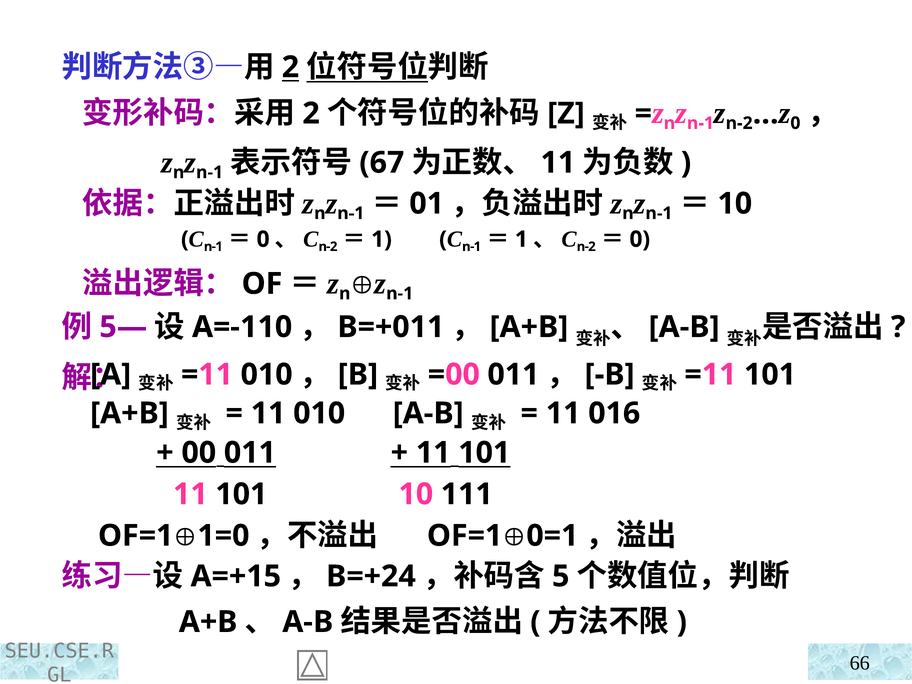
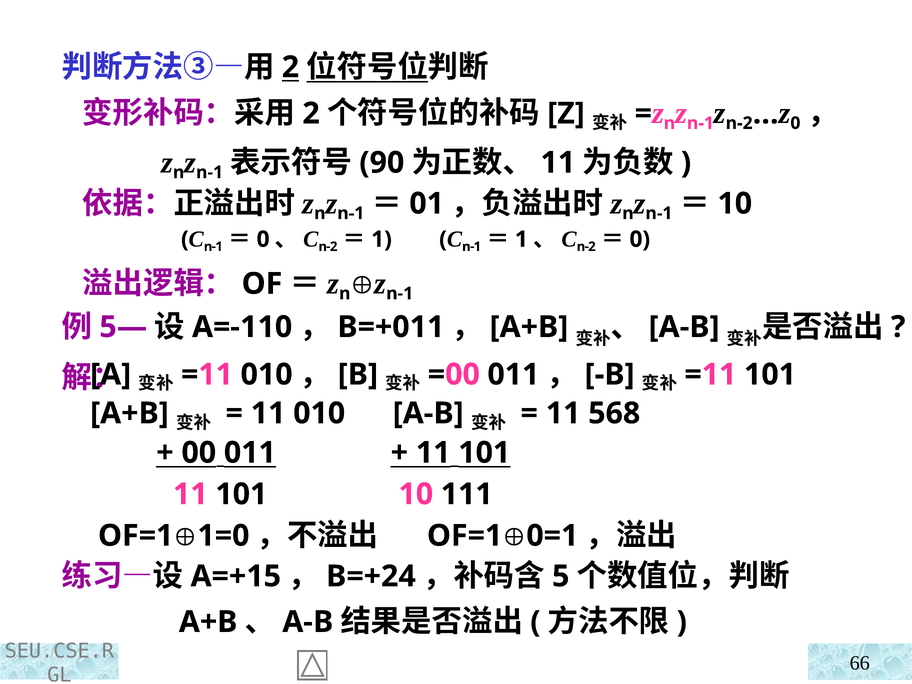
67: 67 -> 90
016: 016 -> 568
